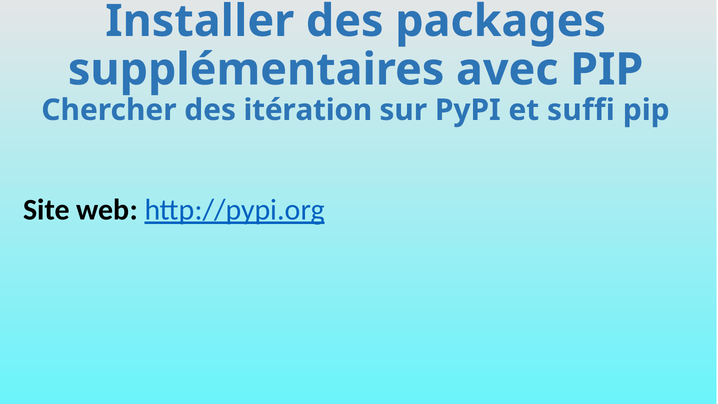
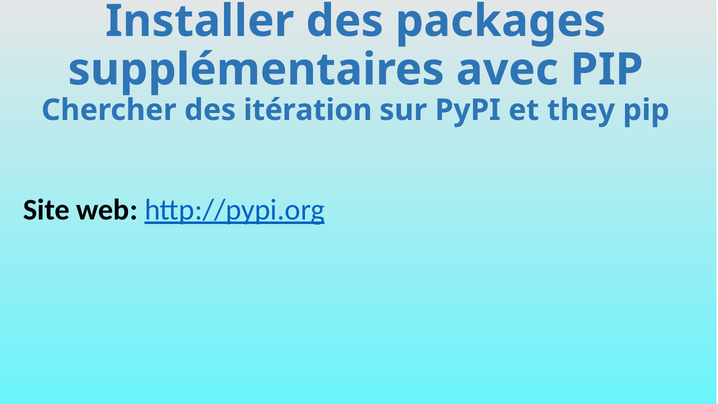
suffi: suffi -> they
